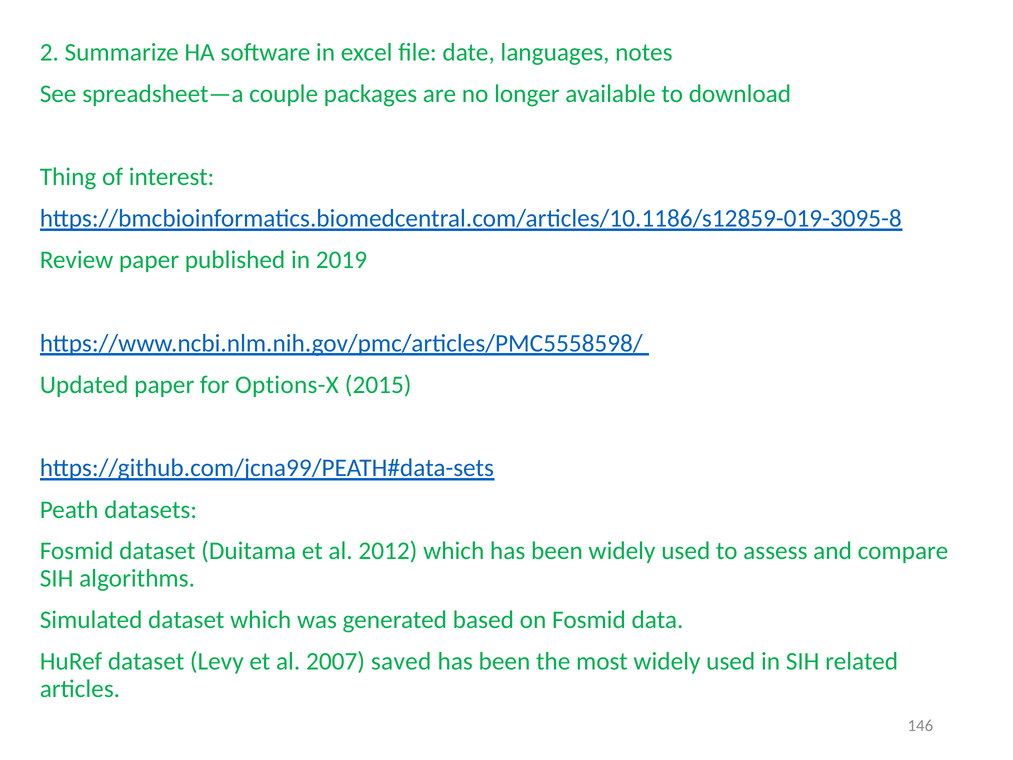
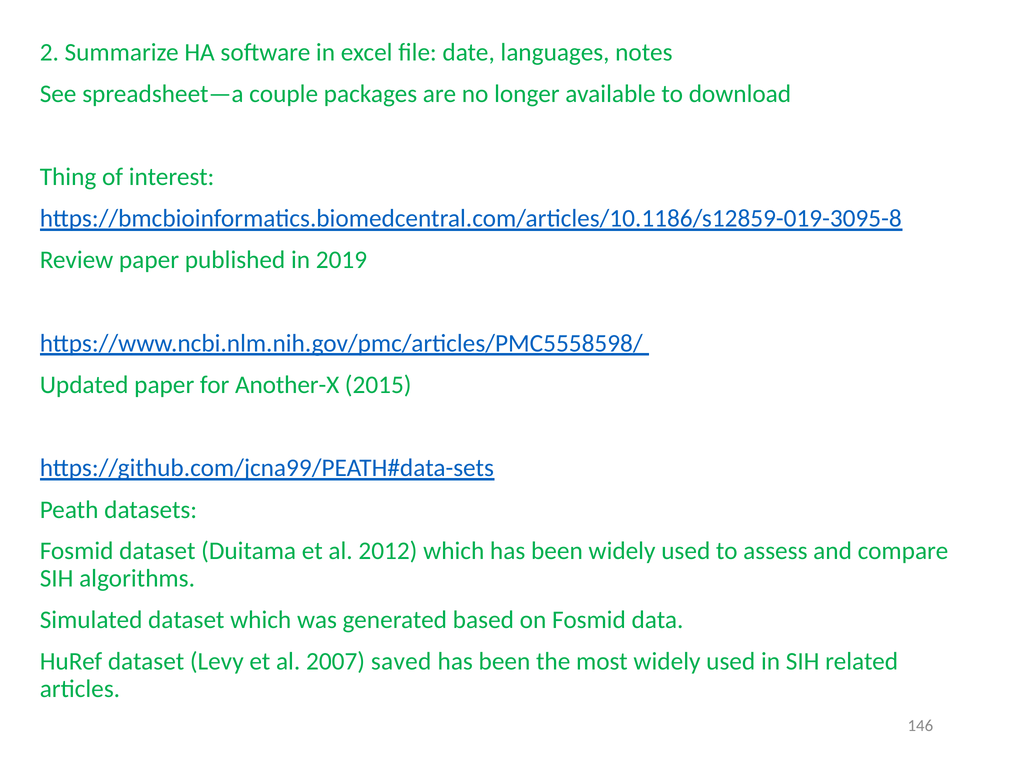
Options-X: Options-X -> Another-X
